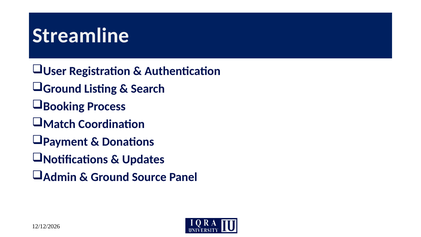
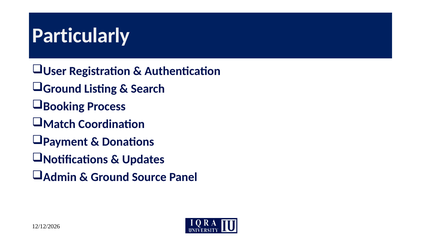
Streamline: Streamline -> Particularly
